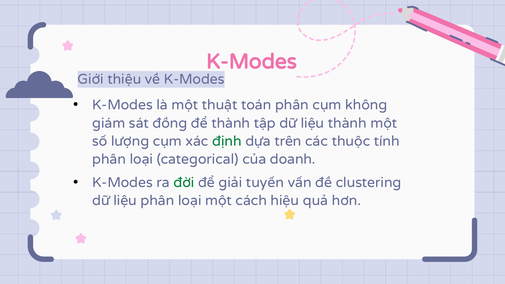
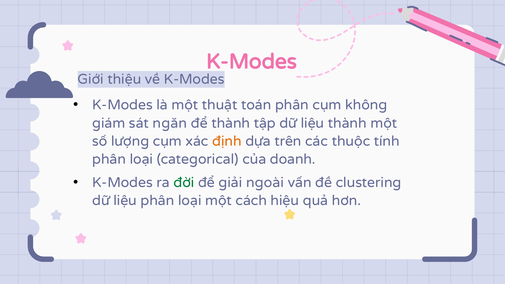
đồng: đồng -> ngăn
định colour: green -> orange
tuyến: tuyến -> ngoài
